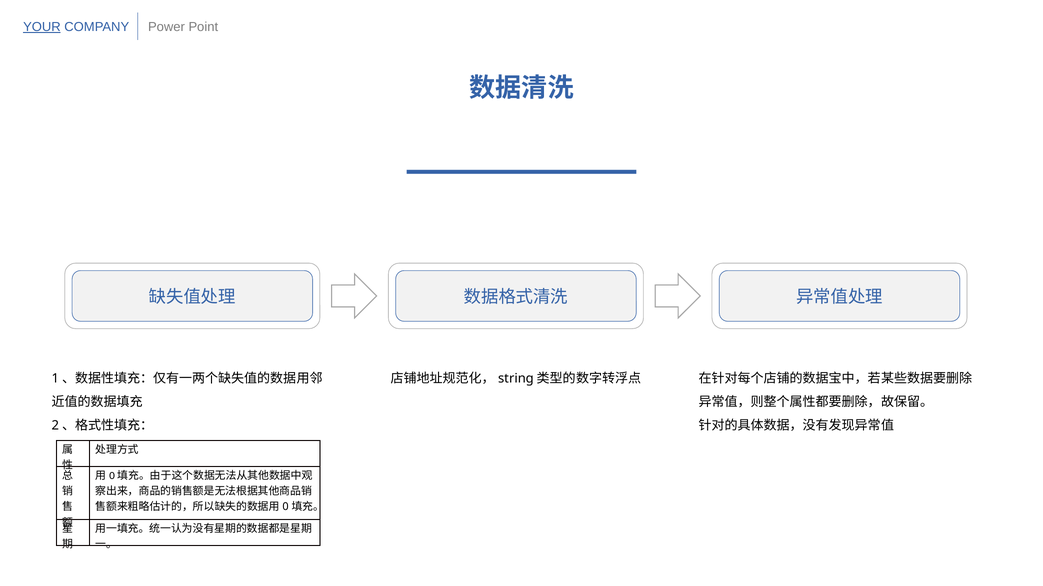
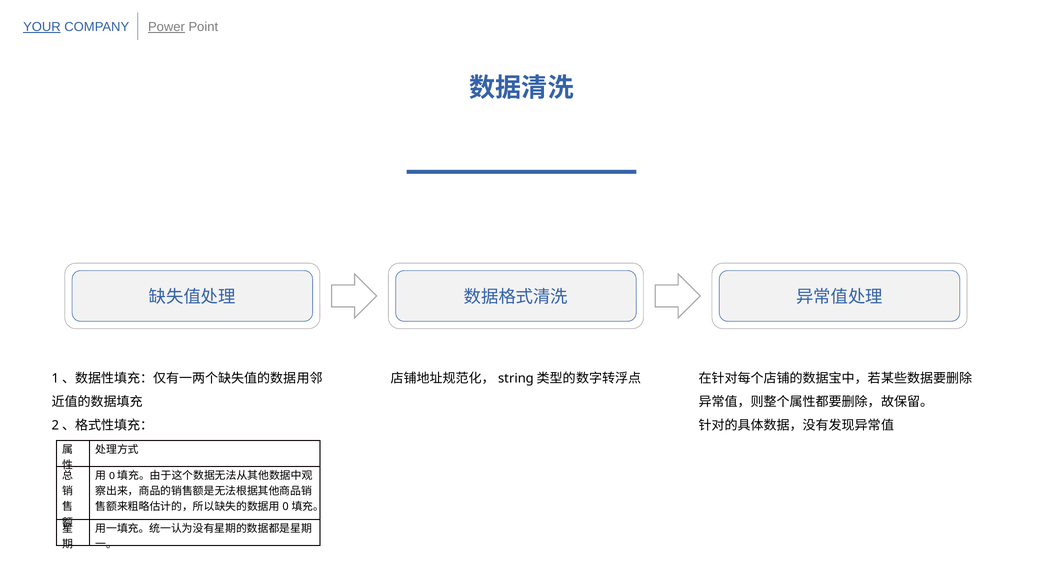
Power underline: none -> present
